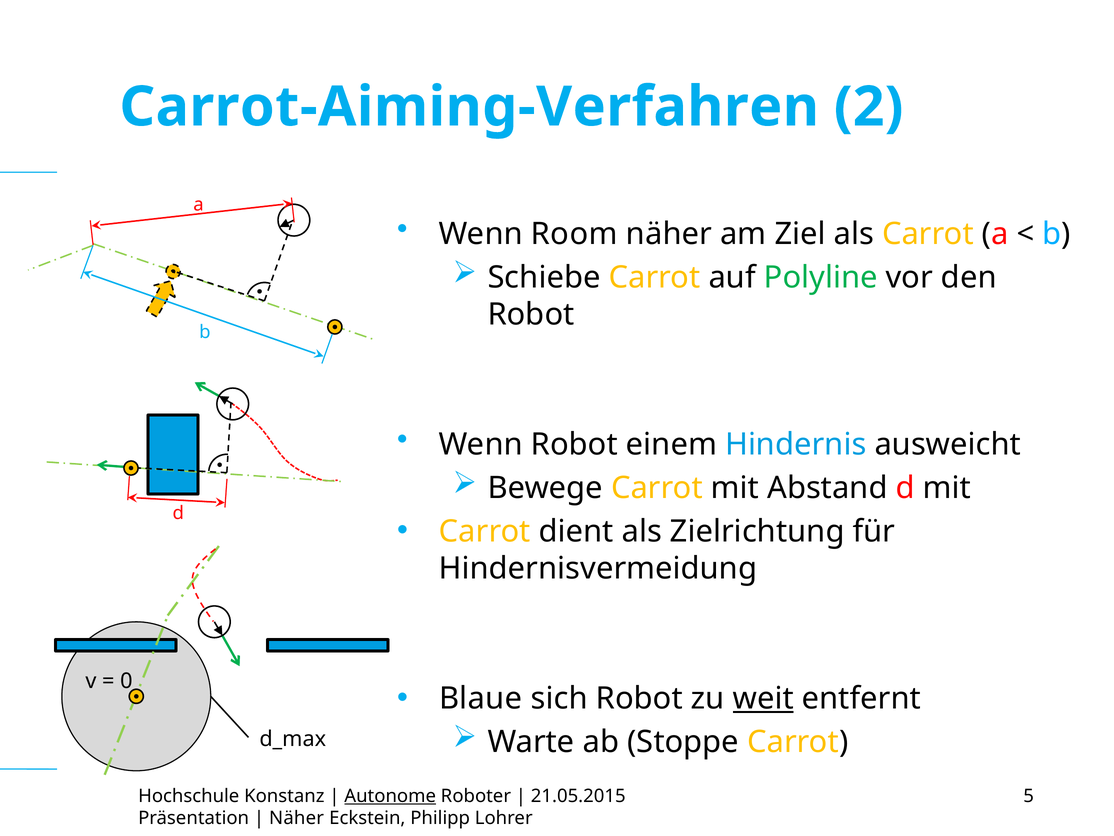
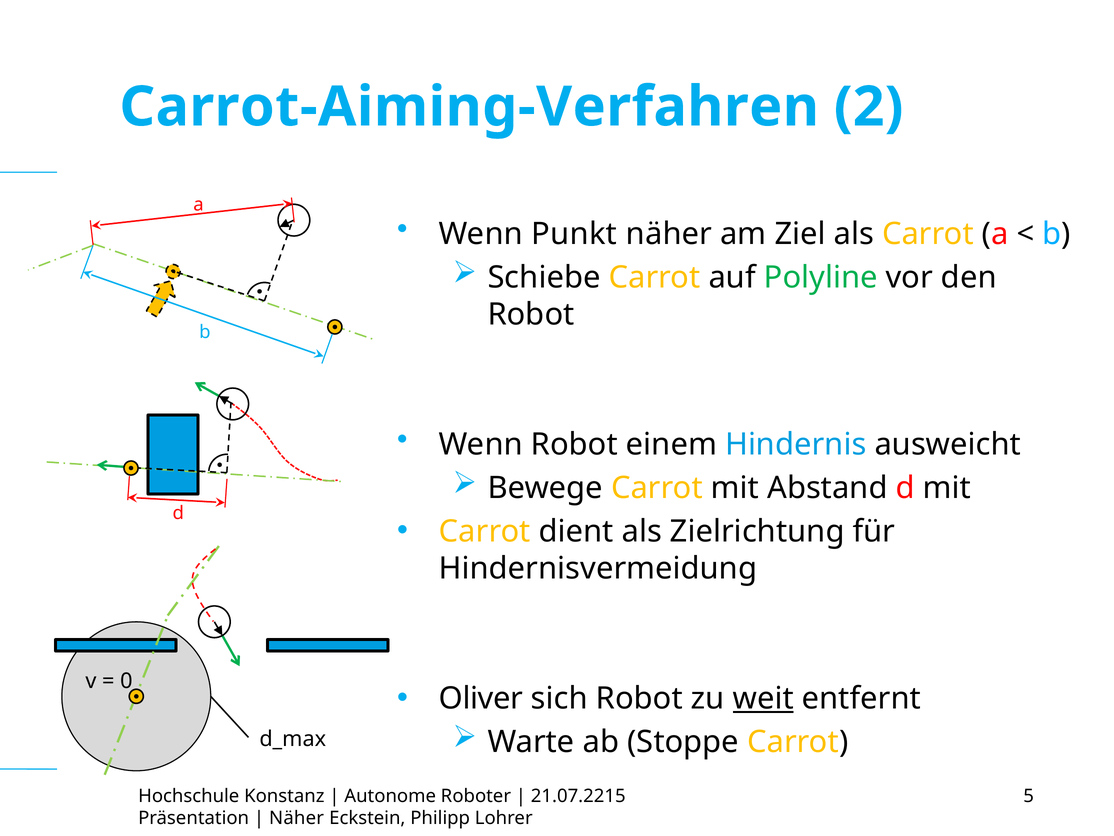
Room: Room -> Punkt
Blaue: Blaue -> Oliver
Autonome underline: present -> none
21.05.2015: 21.05.2015 -> 21.07.2215
